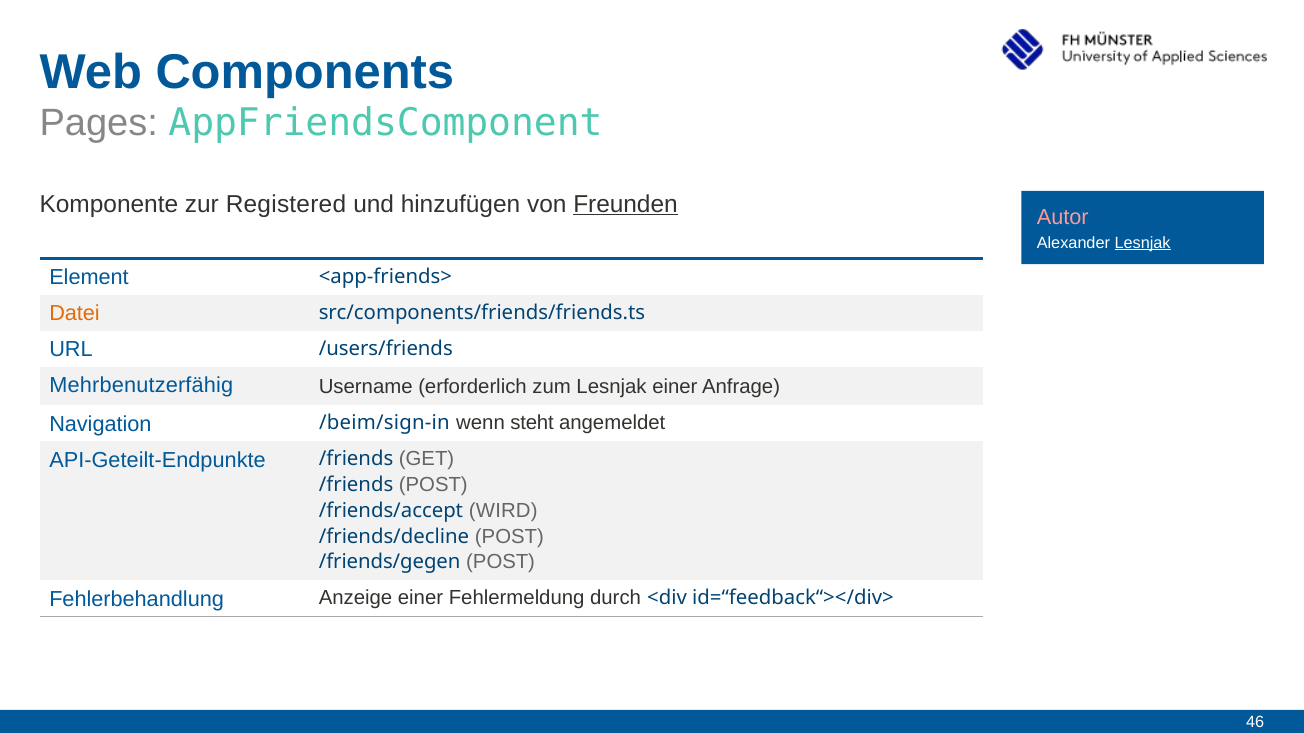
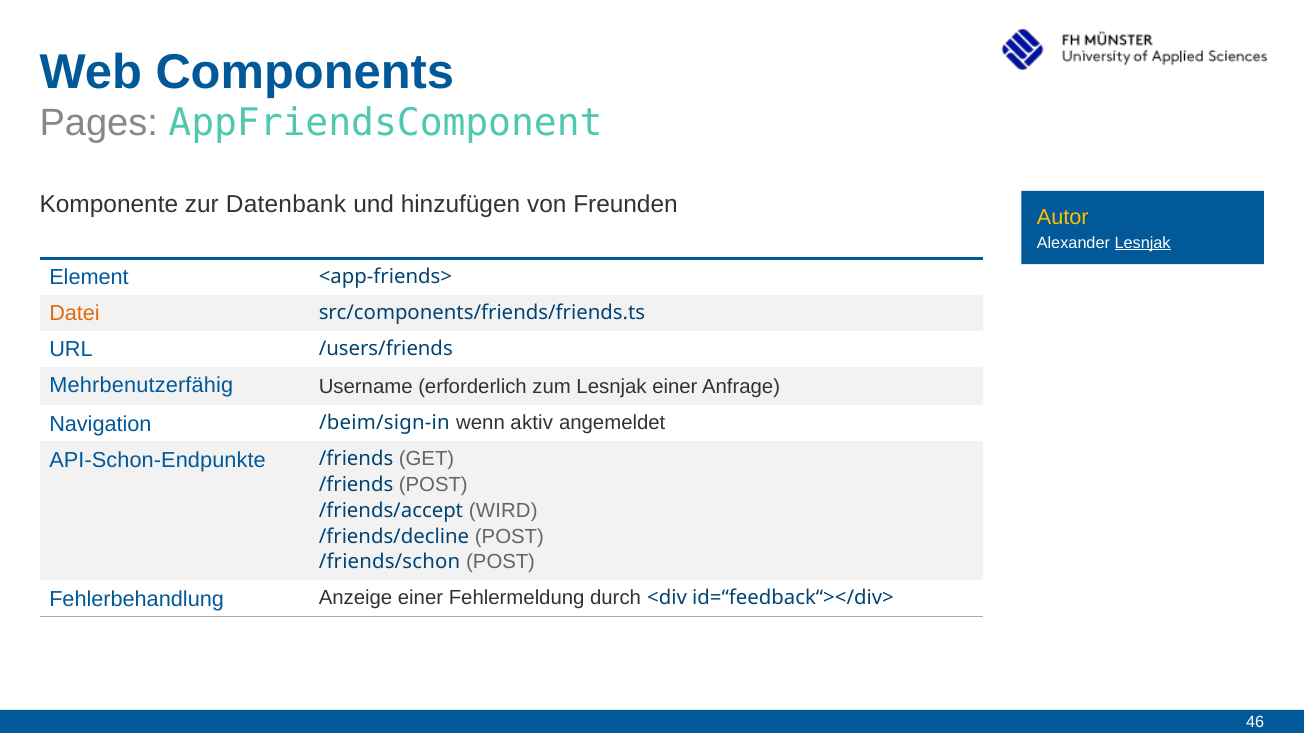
Registered: Registered -> Datenbank
Freunden underline: present -> none
Autor colour: pink -> yellow
steht: steht -> aktiv
API-Geteilt-Endpunkte: API-Geteilt-Endpunkte -> API-Schon-Endpunkte
/friends/gegen: /friends/gegen -> /friends/schon
